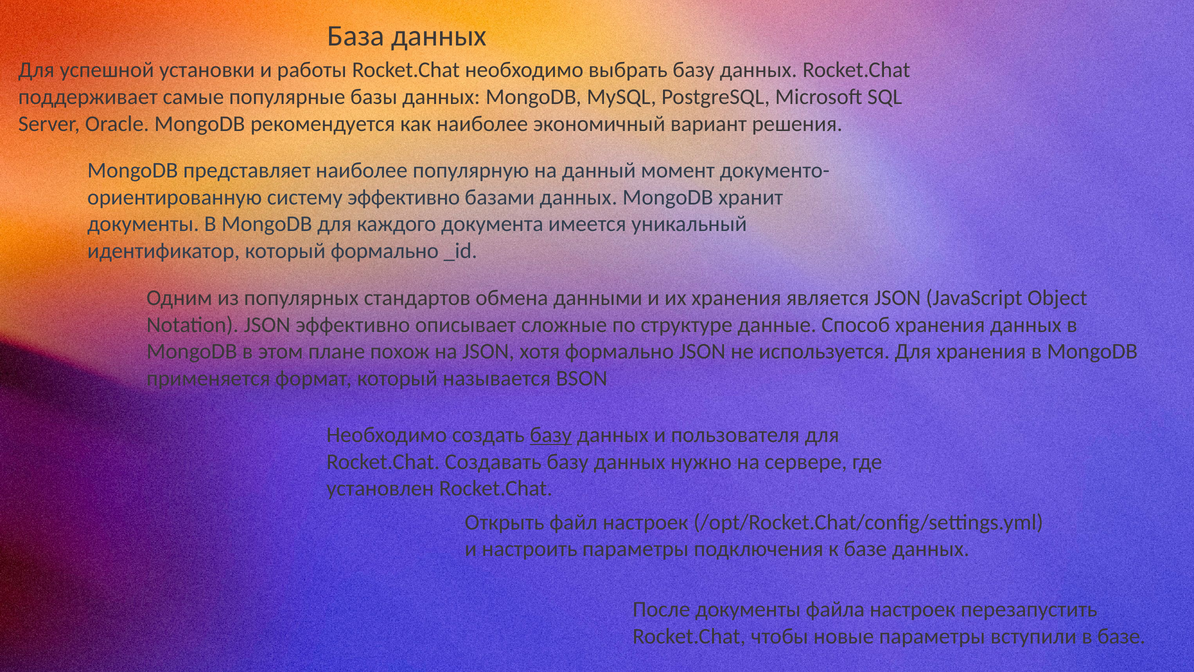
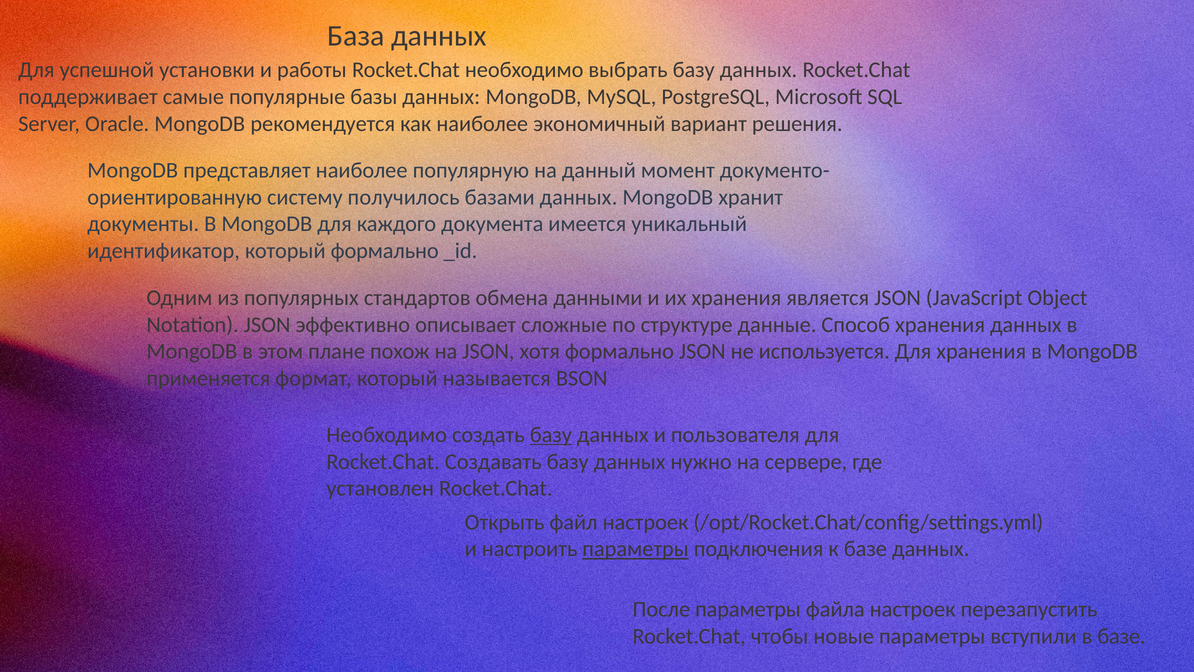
систему эффективно: эффективно -> получилось
параметры at (636, 549) underline: none -> present
После документы: документы -> параметры
